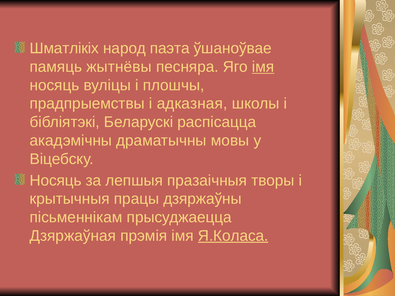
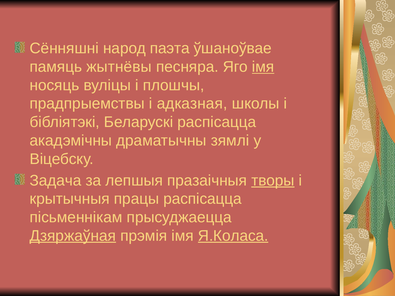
Шматлікіх: Шматлікіх -> Сённяшні
мовы: мовы -> зямлі
Носяць at (56, 181): Носяць -> Задача
творы underline: none -> present
працы дзяржаўны: дзяржаўны -> распісацца
Дзяржаўная underline: none -> present
